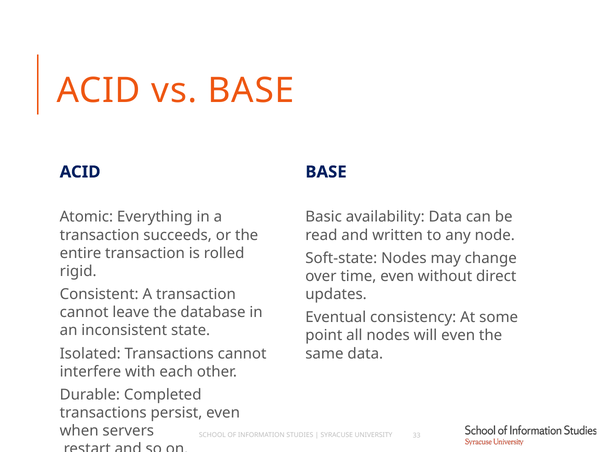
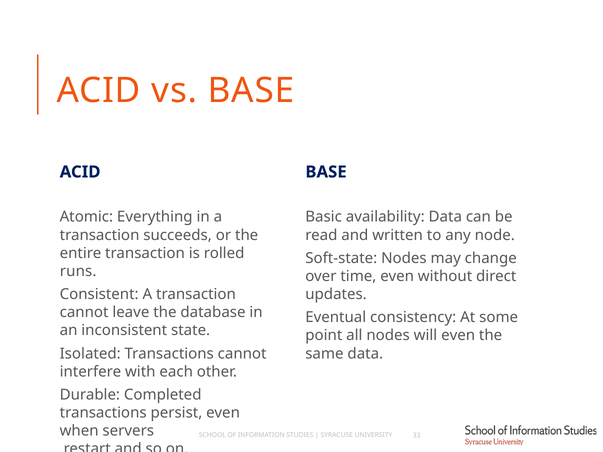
rigid: rigid -> runs
